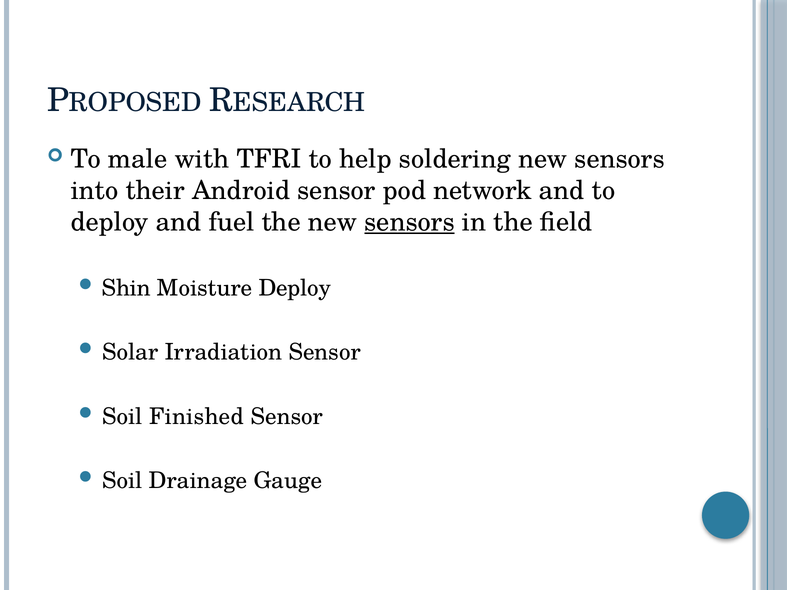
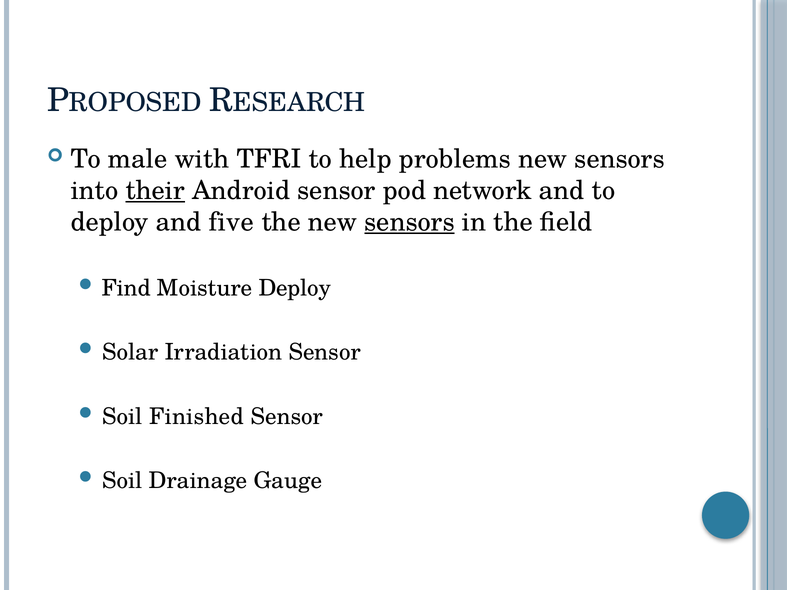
soldering: soldering -> problems
their underline: none -> present
fuel: fuel -> five
Shin: Shin -> Find
